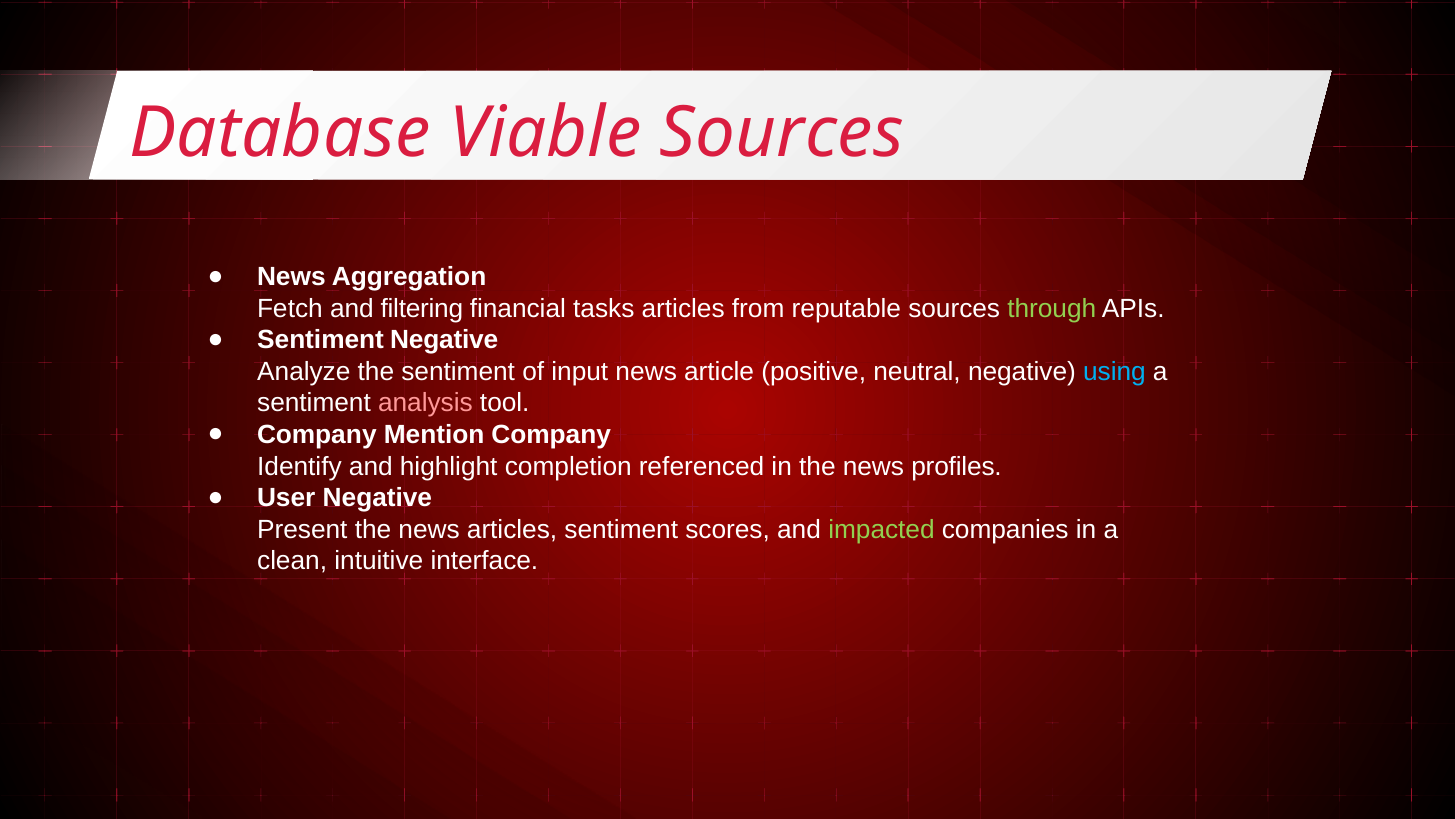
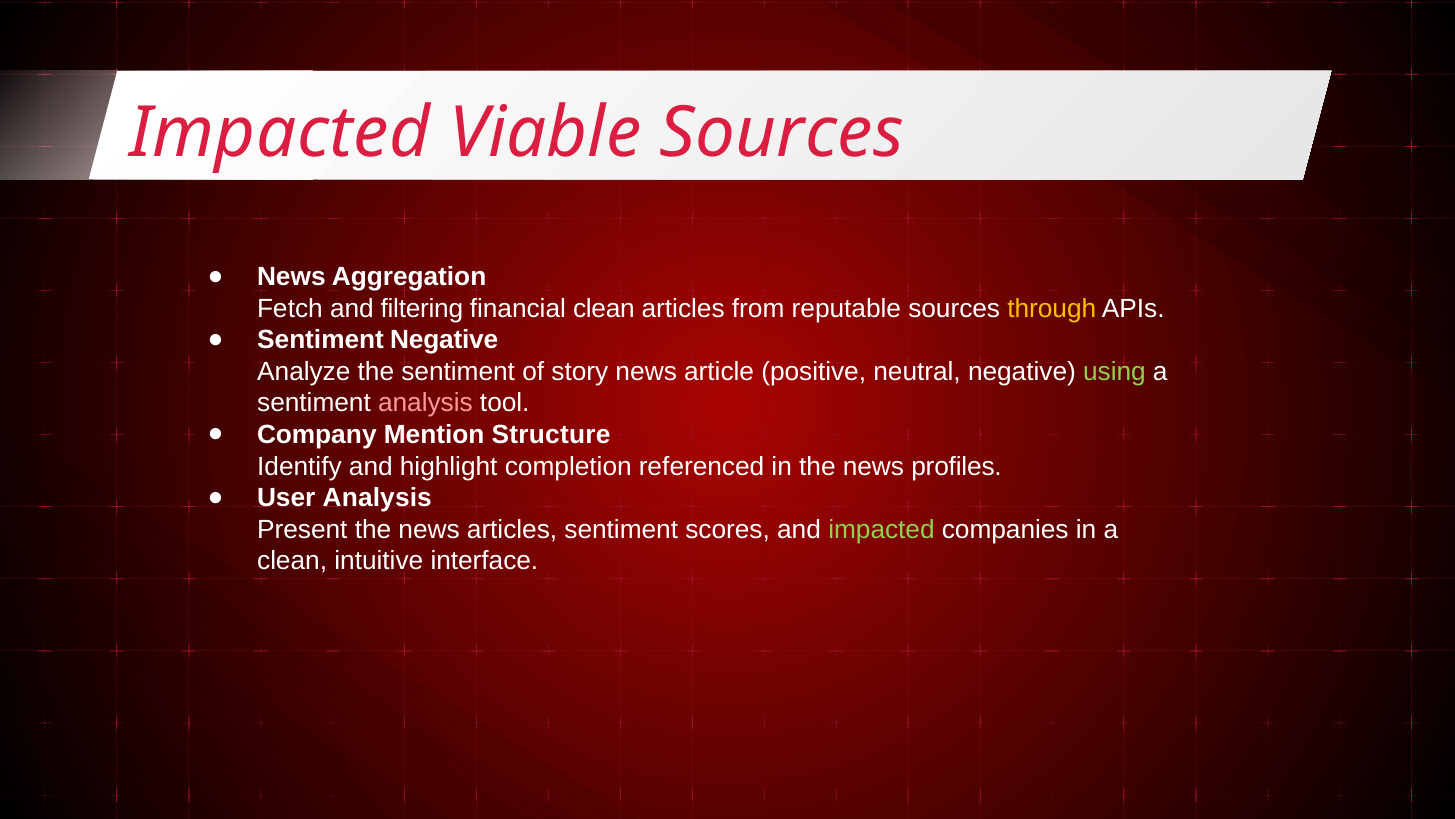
Database at (280, 133): Database -> Impacted
financial tasks: tasks -> clean
through colour: light green -> yellow
input: input -> story
using colour: light blue -> light green
Mention Company: Company -> Structure
User Negative: Negative -> Analysis
